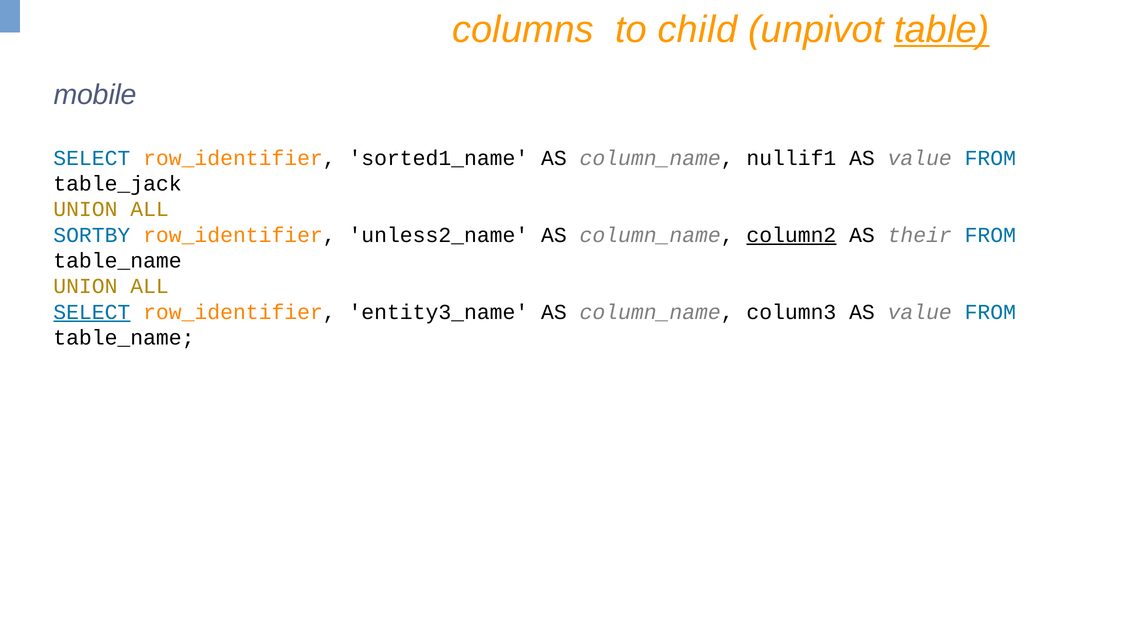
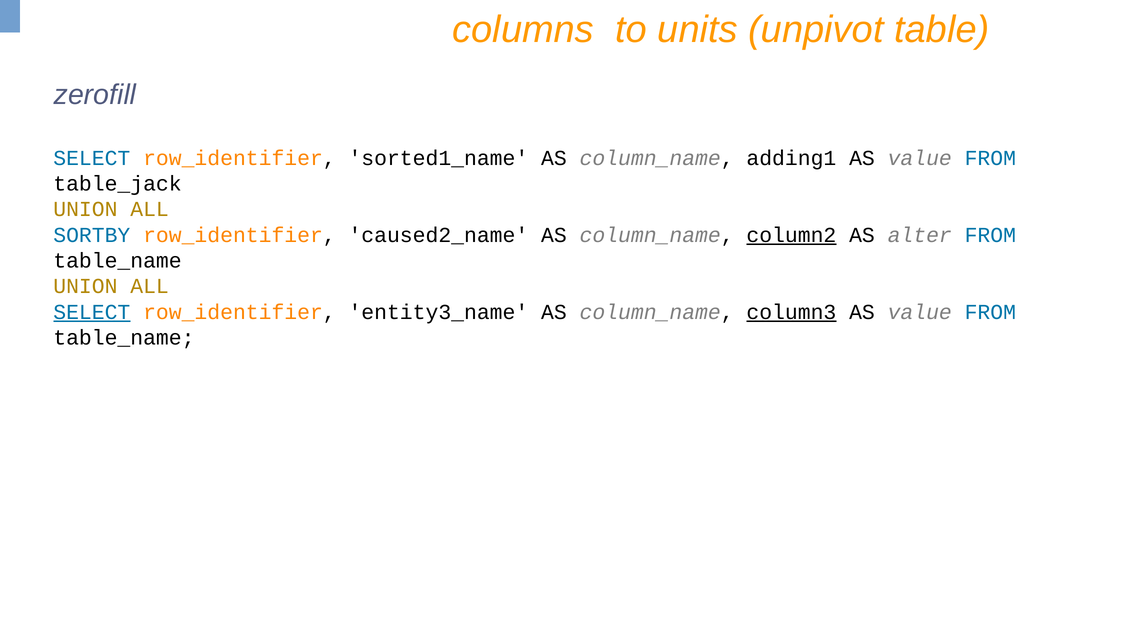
child: child -> units
table underline: present -> none
mobile: mobile -> zerofill
nullif1: nullif1 -> adding1
unless2_name: unless2_name -> caused2_name
their: their -> alter
column3 underline: none -> present
